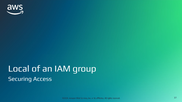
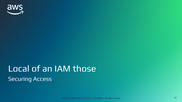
group: group -> those
